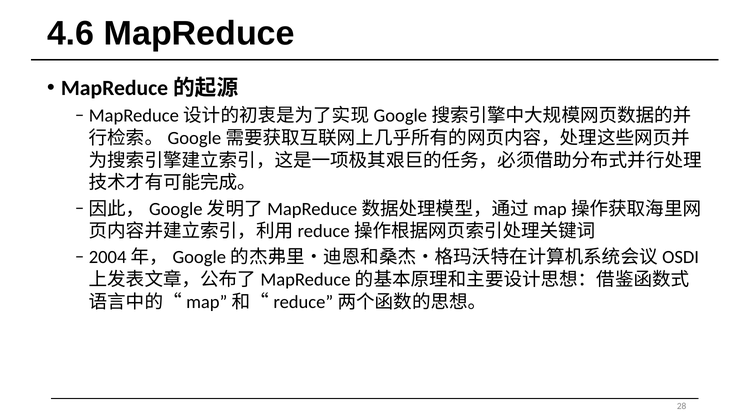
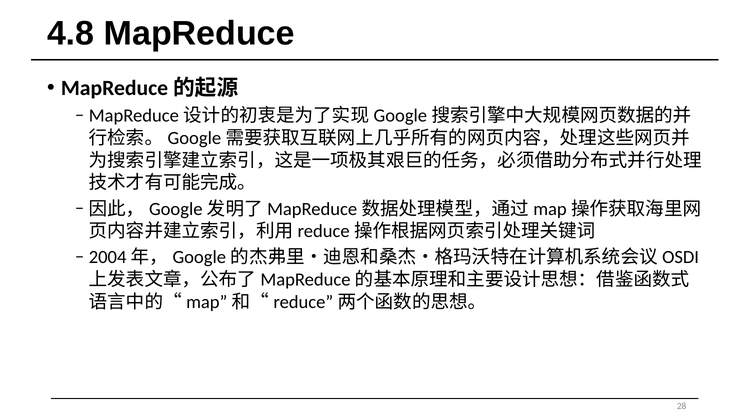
4.6: 4.6 -> 4.8
